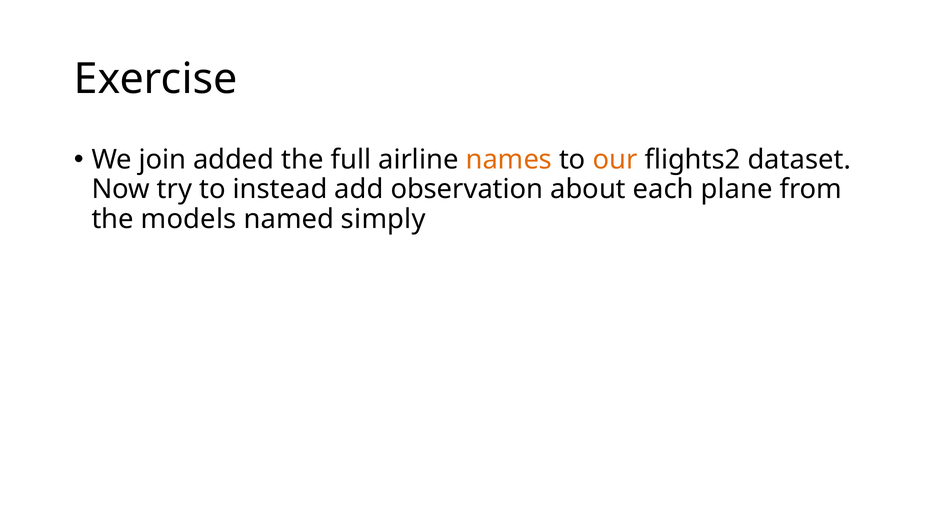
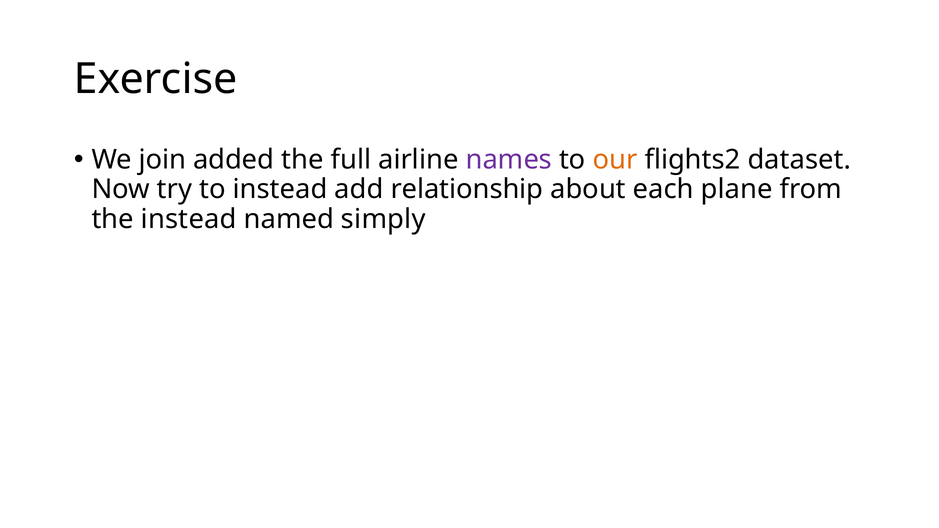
names colour: orange -> purple
observation: observation -> relationship
the models: models -> instead
